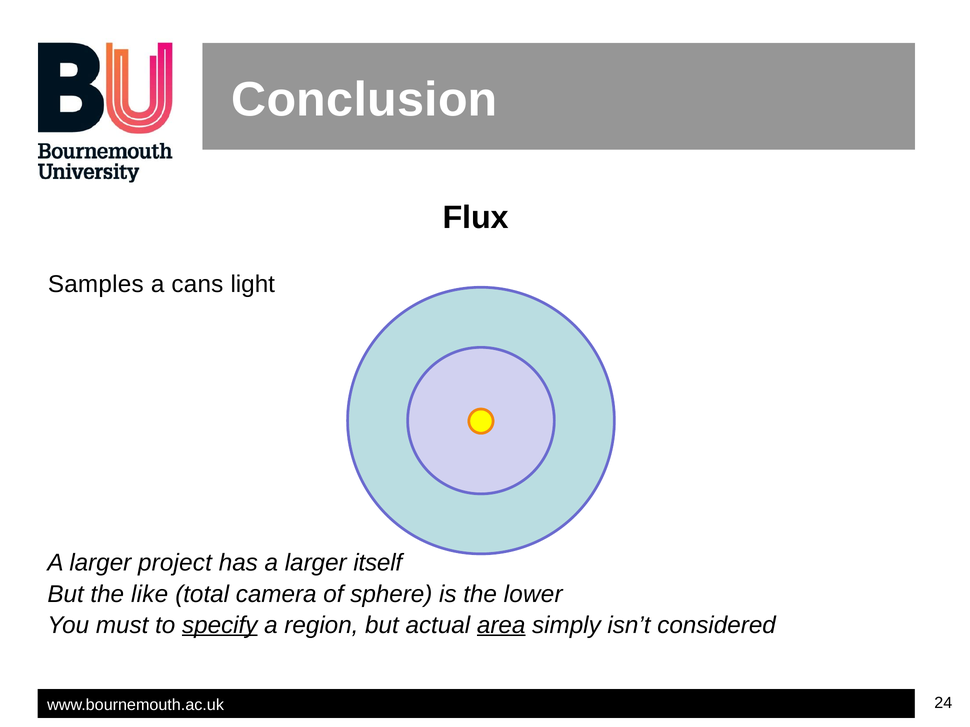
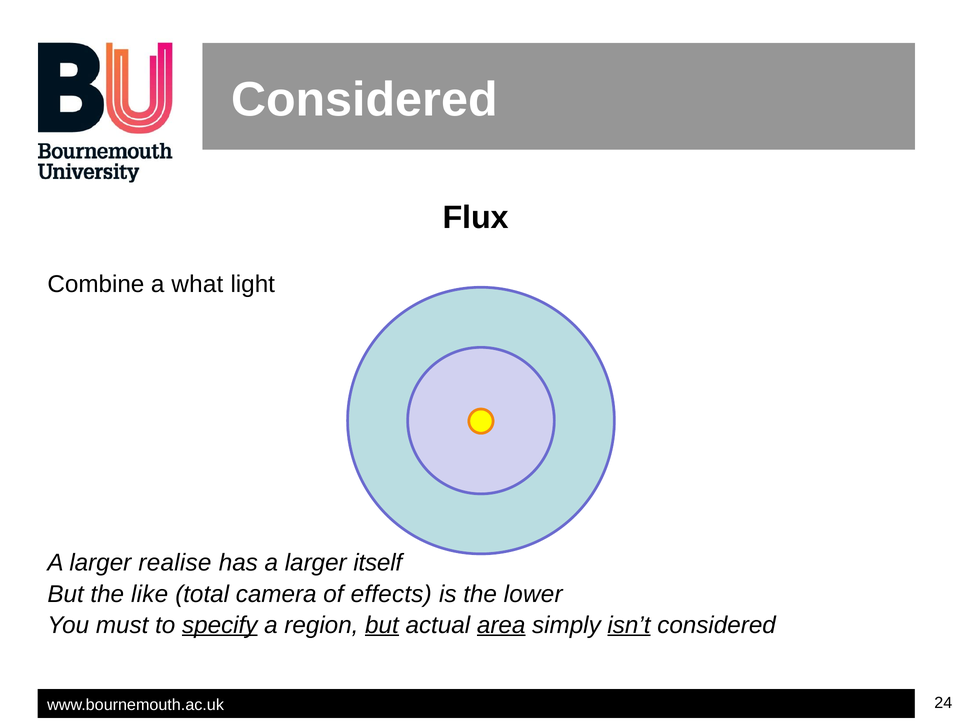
Conclusion at (364, 100): Conclusion -> Considered
Samples: Samples -> Combine
cans: cans -> what
project: project -> realise
sphere: sphere -> effects
but at (382, 625) underline: none -> present
isn’t underline: none -> present
